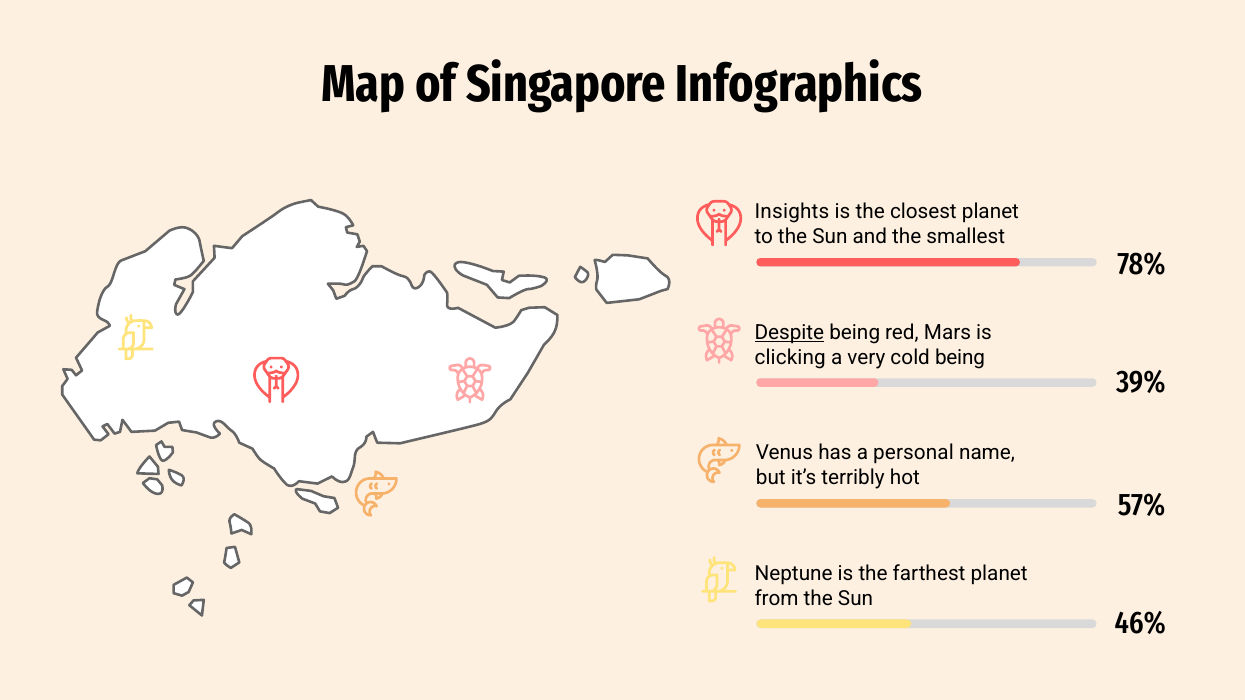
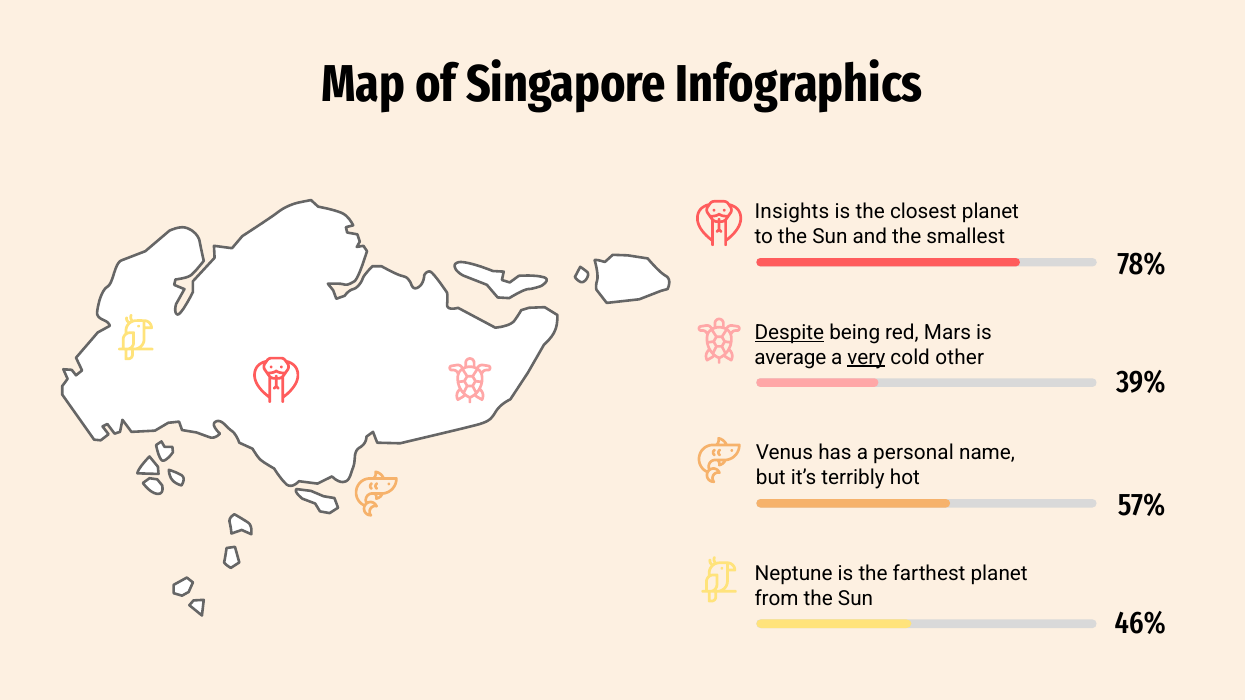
clicking: clicking -> average
very underline: none -> present
cold being: being -> other
